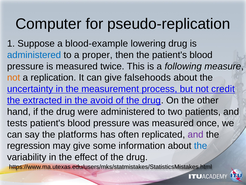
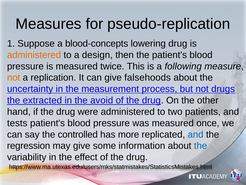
Computer: Computer -> Measures
blood-example: blood-example -> blood-concepts
administered at (34, 55) colour: blue -> orange
proper: proper -> design
credit: credit -> drugs
platforms: platforms -> controlled
often: often -> more
and at (196, 134) colour: purple -> blue
